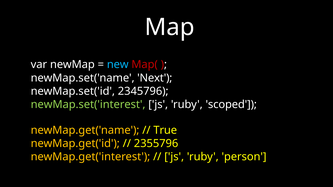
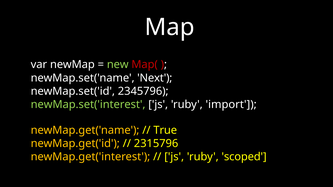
new colour: light blue -> light green
scoped: scoped -> import
2355796: 2355796 -> 2315796
person: person -> scoped
